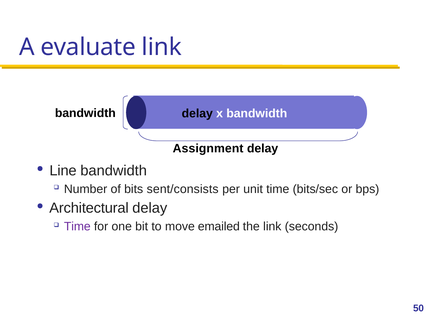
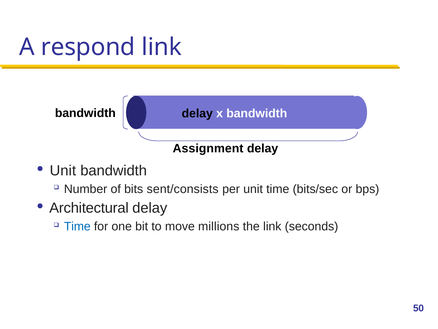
evaluate: evaluate -> respond
Line at (63, 170): Line -> Unit
Time at (77, 226) colour: purple -> blue
emailed: emailed -> millions
